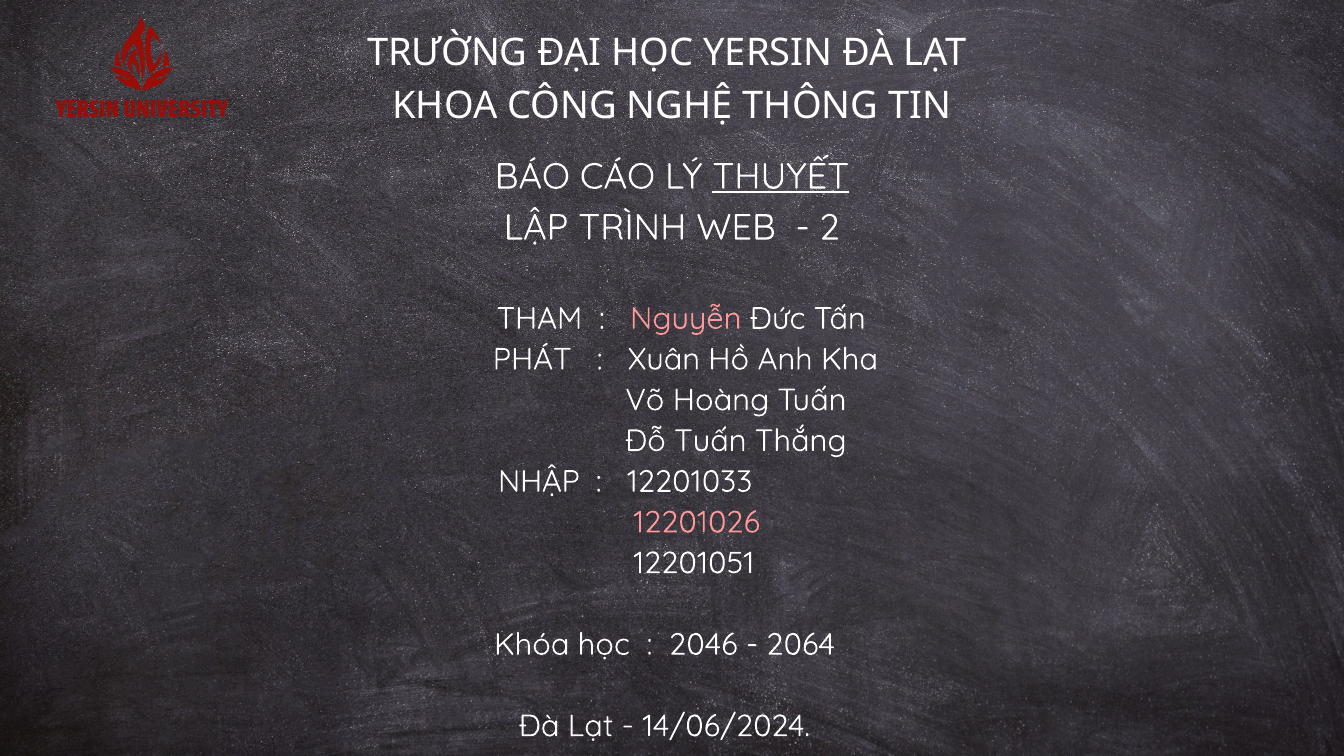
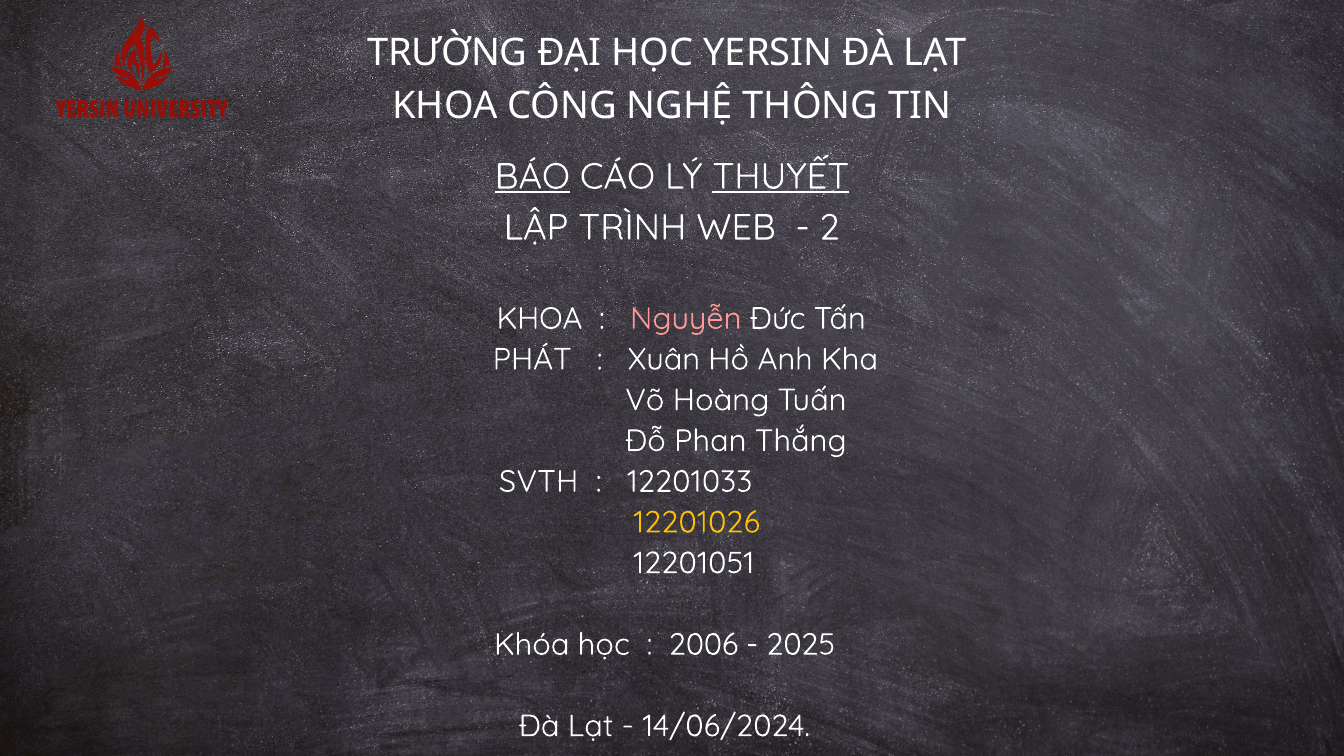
BÁO underline: none -> present
THAM at (539, 319): THAM -> KHOA
Đỗ Tuấn: Tuấn -> Phan
NHẬP: NHẬP -> SVTH
12201026 colour: pink -> yellow
2046: 2046 -> 2006
2064: 2064 -> 2025
